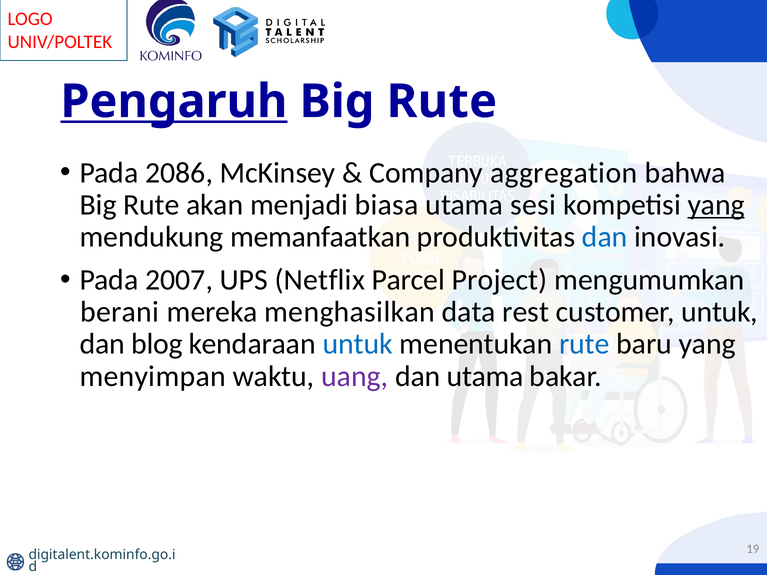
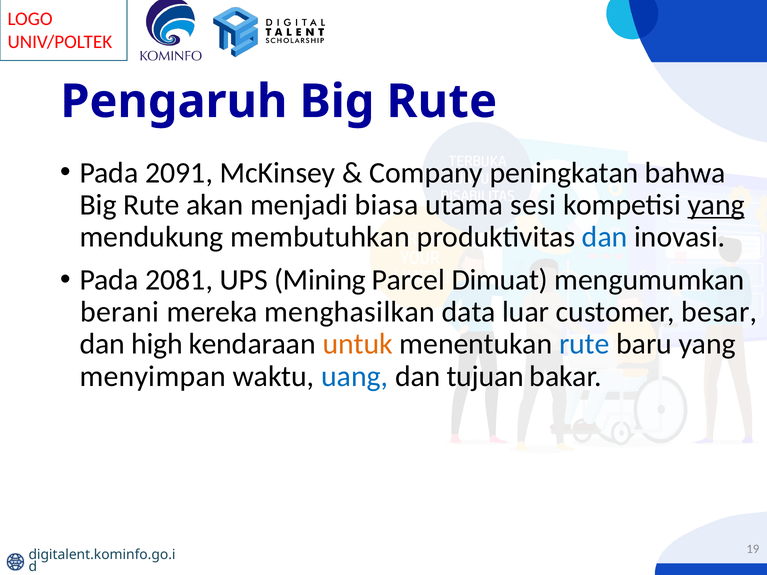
Pengaruh underline: present -> none
2086: 2086 -> 2091
aggregation: aggregation -> peningkatan
memanfaatkan: memanfaatkan -> membutuhkan
2007: 2007 -> 2081
Netflix: Netflix -> Mining
Project: Project -> Dimuat
rest: rest -> luar
customer untuk: untuk -> besar
blog: blog -> high
untuk at (358, 344) colour: blue -> orange
uang colour: purple -> blue
dan utama: utama -> tujuan
